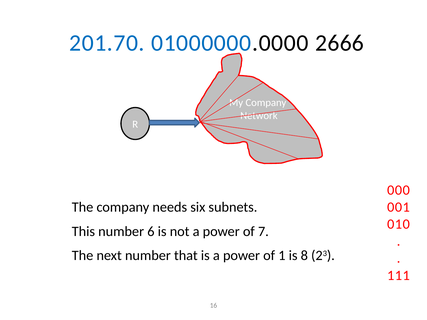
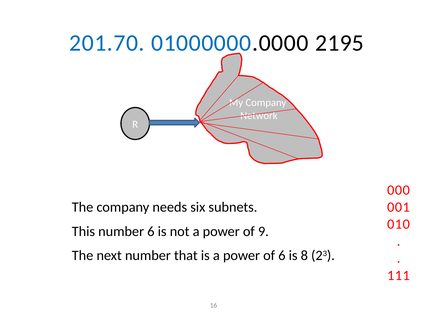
2666: 2666 -> 2195
7: 7 -> 9
of 1: 1 -> 6
